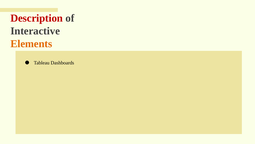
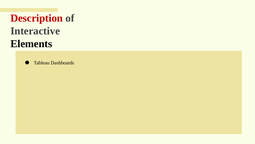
Elements colour: orange -> black
